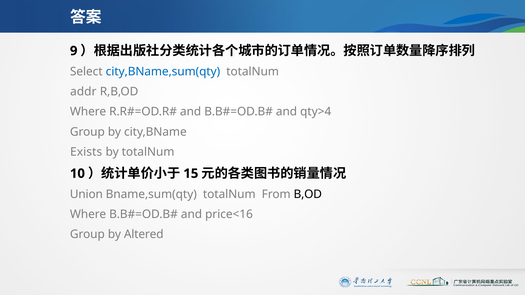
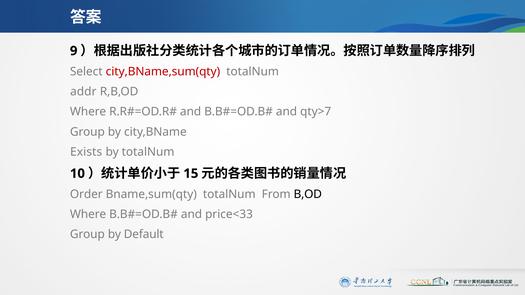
city,BName,sum(qty colour: blue -> red
qty>4: qty>4 -> qty>7
Union: Union -> Order
price<16: price<16 -> price<33
Altered: Altered -> Default
